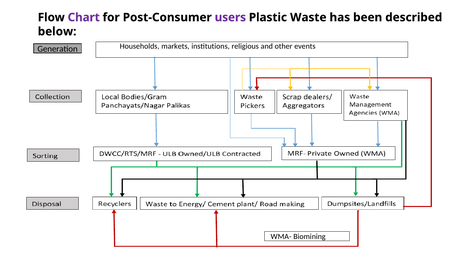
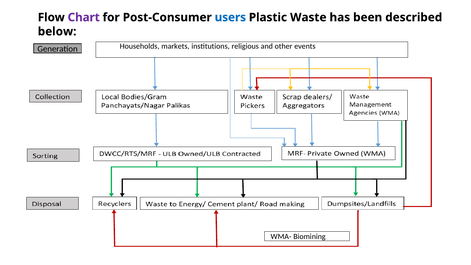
users colour: purple -> blue
